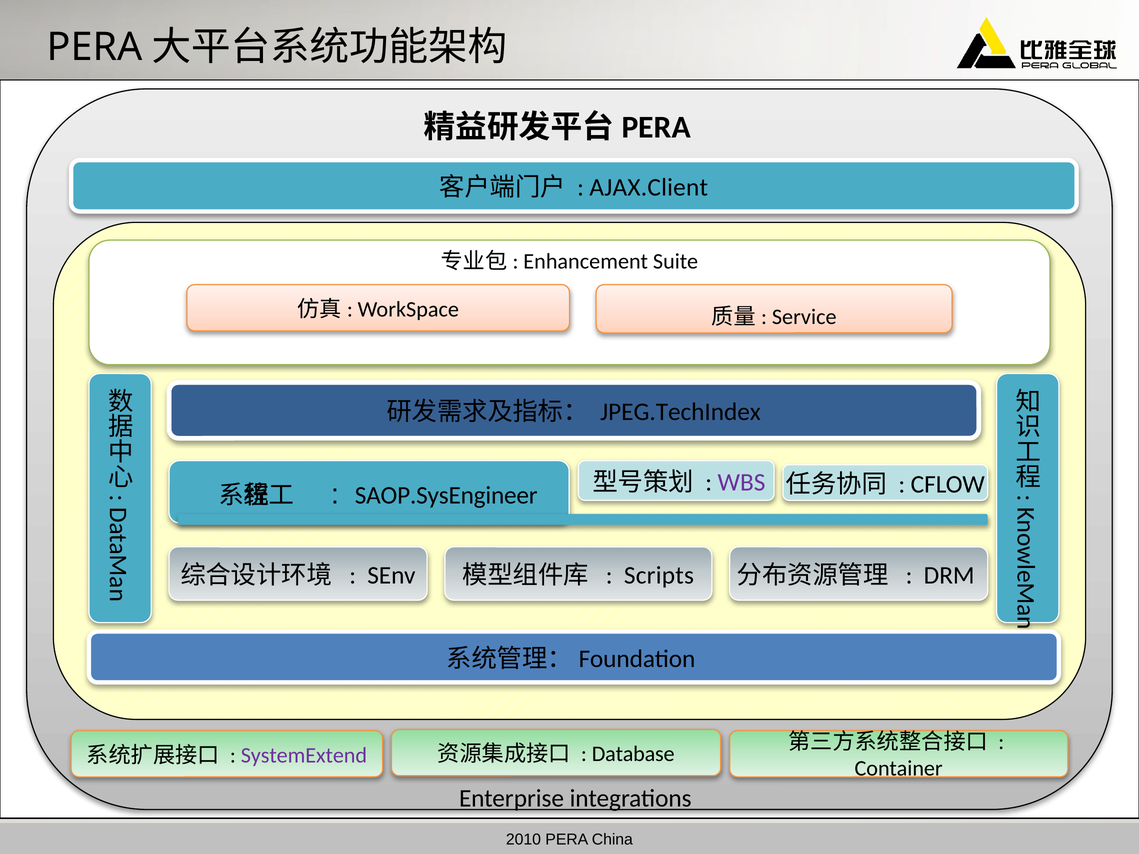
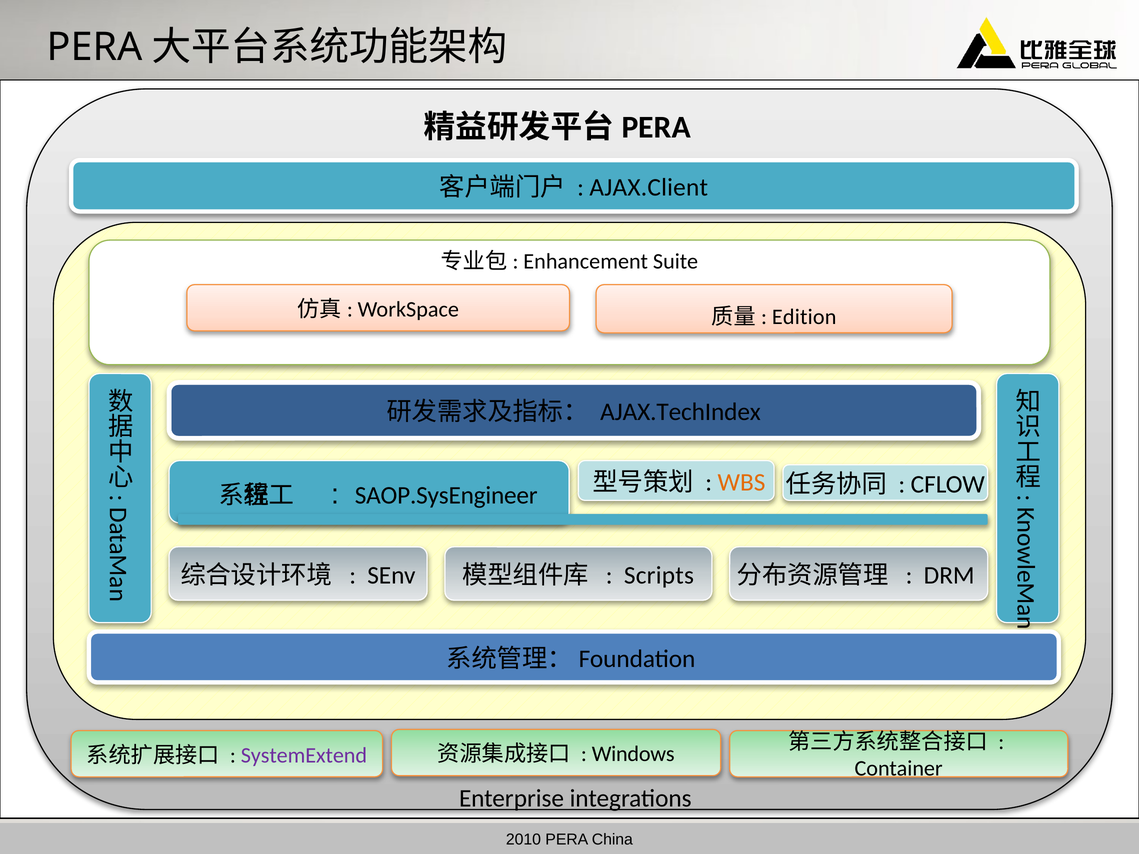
Service: Service -> Edition
JPEG.TechIndex: JPEG.TechIndex -> AJAX.TechIndex
WBS colour: purple -> orange
Database: Database -> Windows
